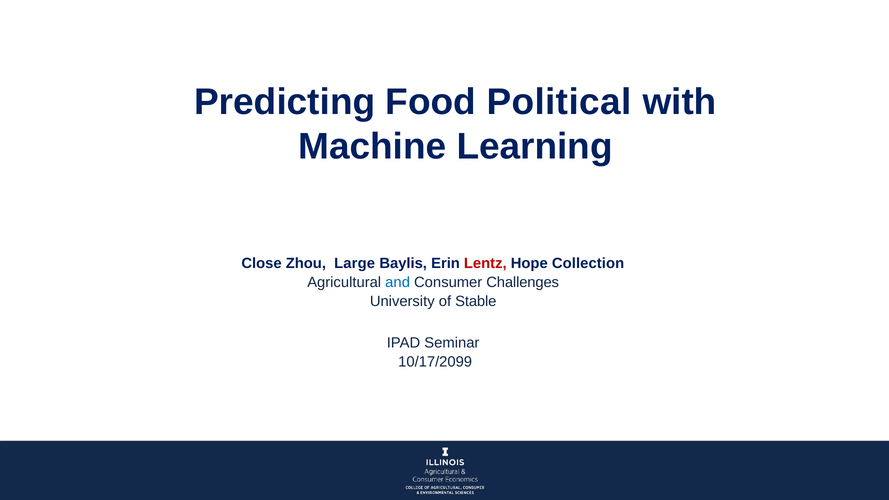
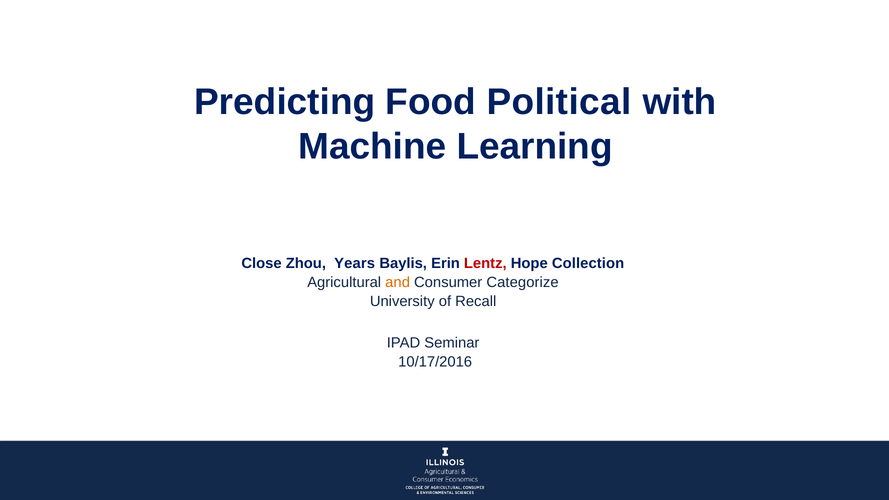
Large: Large -> Years
and colour: blue -> orange
Challenges: Challenges -> Categorize
Stable: Stable -> Recall
10/17/2099: 10/17/2099 -> 10/17/2016
